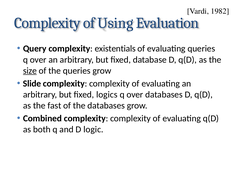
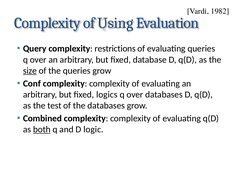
existentials: existentials -> restrictions
Slide: Slide -> Conf
fast: fast -> test
both underline: none -> present
